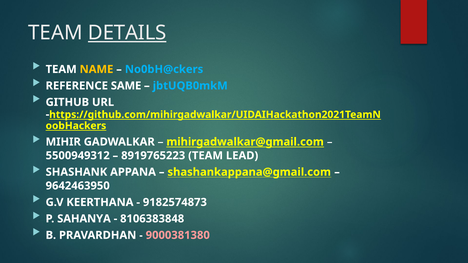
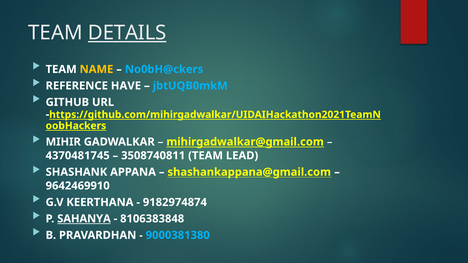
SAME: SAME -> HAVE
5500949312: 5500949312 -> 4370481745
8919765223: 8919765223 -> 3508740811
9642463950: 9642463950 -> 9642469910
9182574873: 9182574873 -> 9182974874
SAHANYA underline: none -> present
9000381380 colour: pink -> light blue
